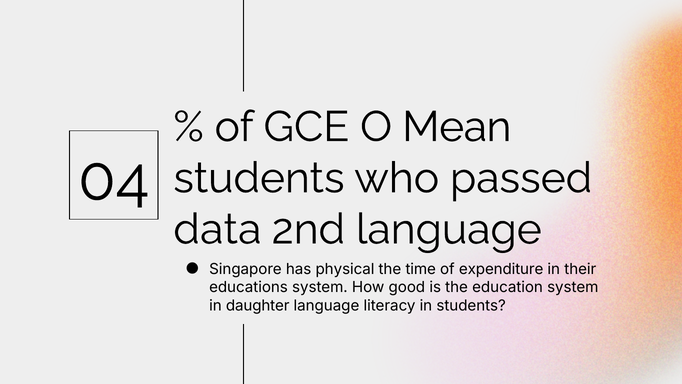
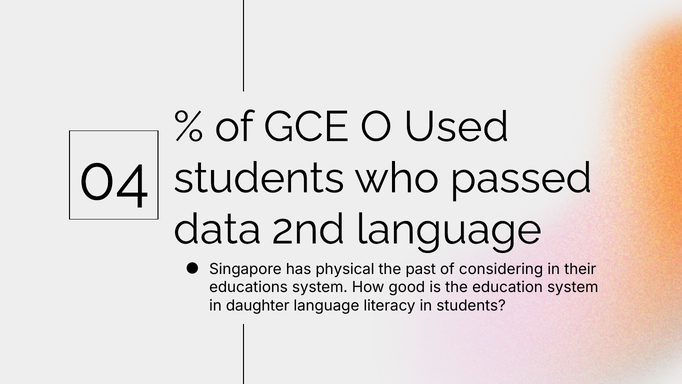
Mean: Mean -> Used
time: time -> past
expenditure: expenditure -> considering
